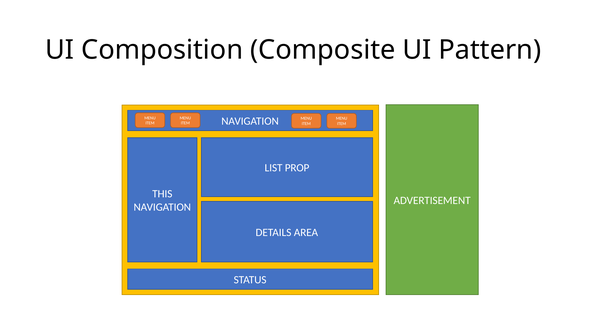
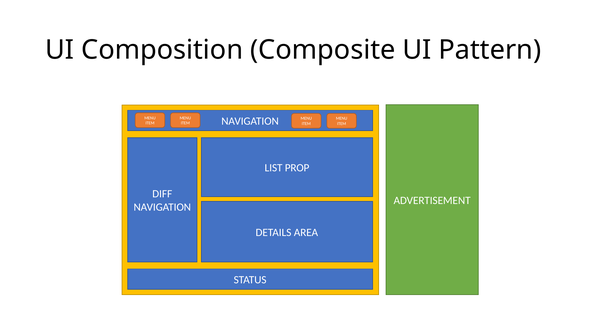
THIS: THIS -> DIFF
